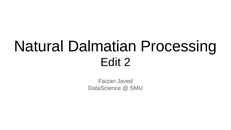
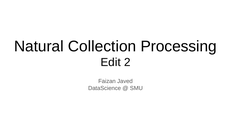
Dalmatian: Dalmatian -> Collection
